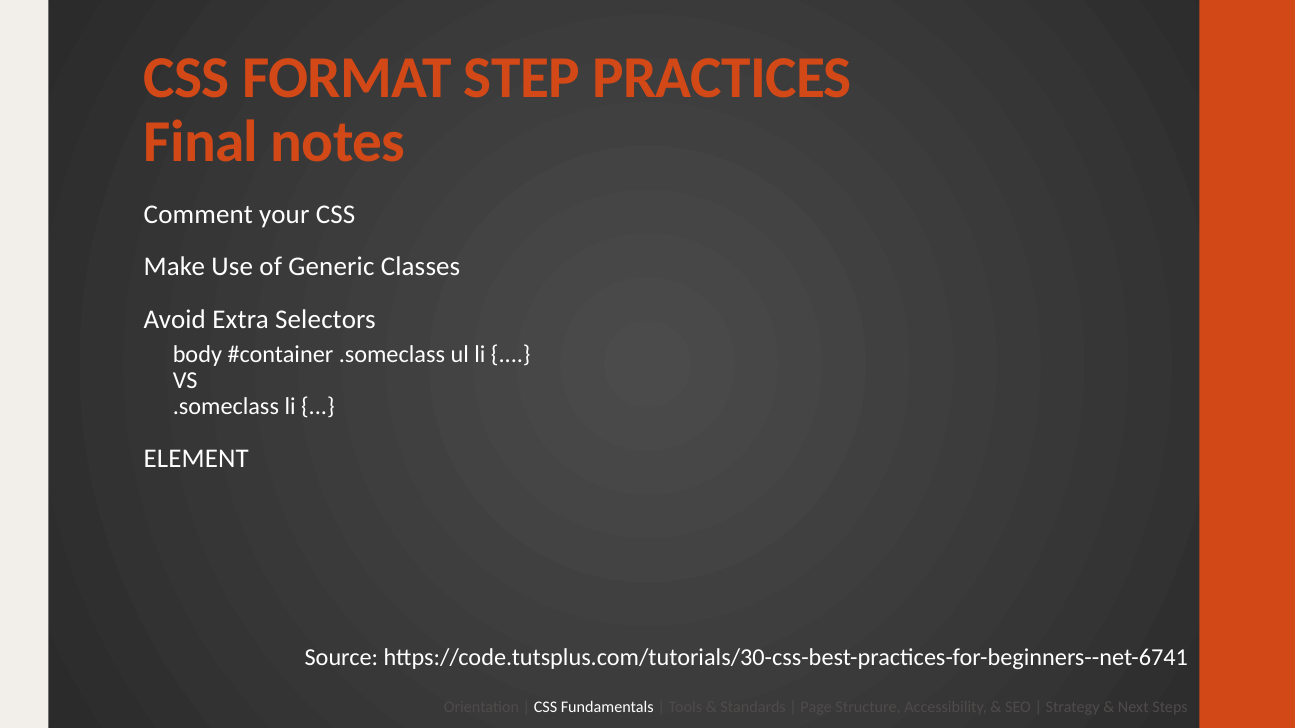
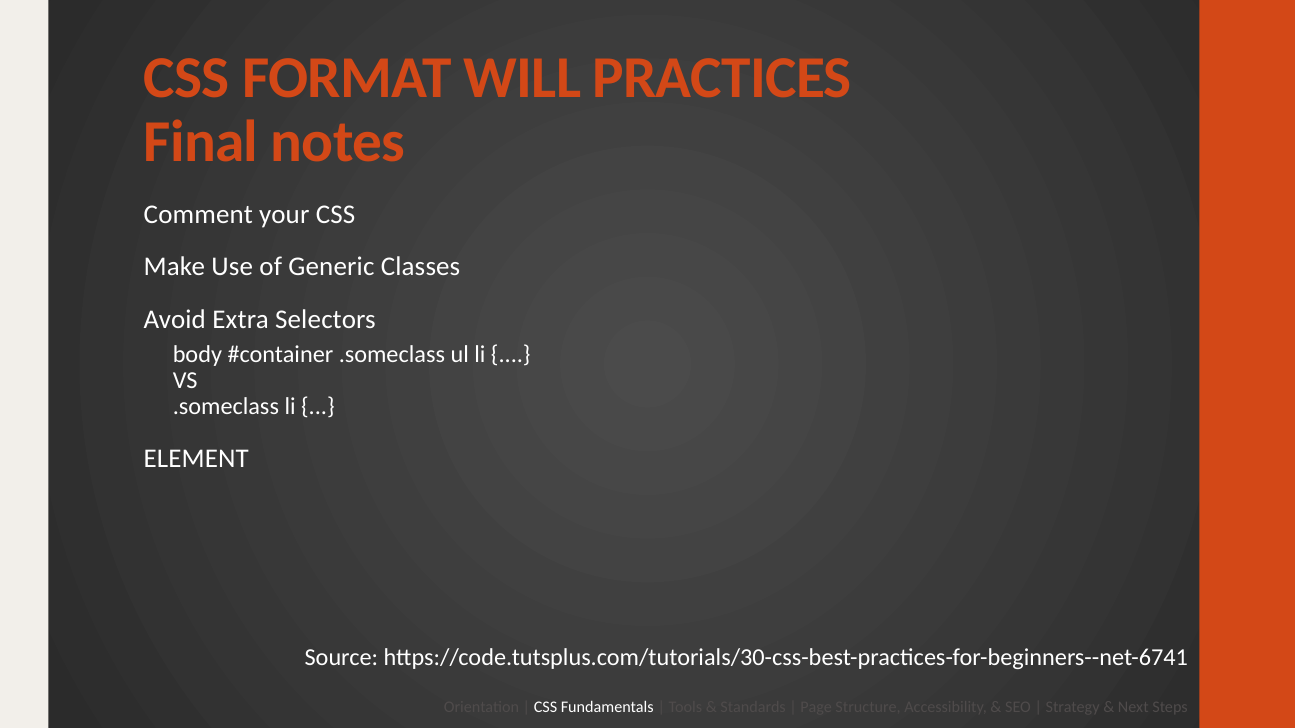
STEP: STEP -> WILL
